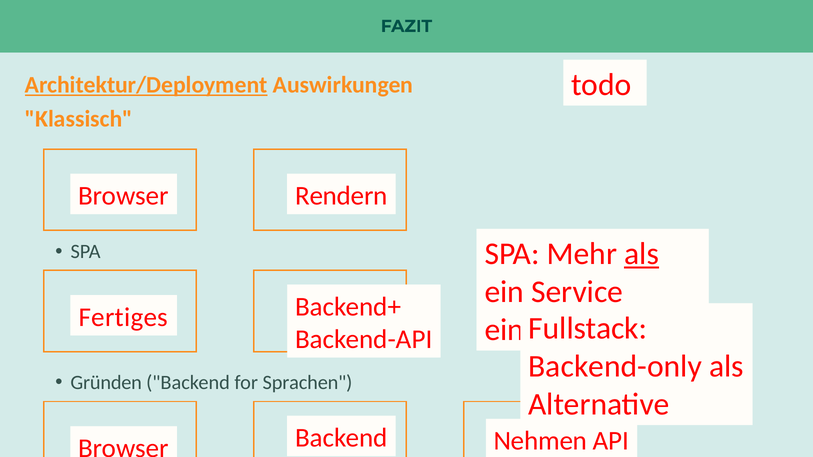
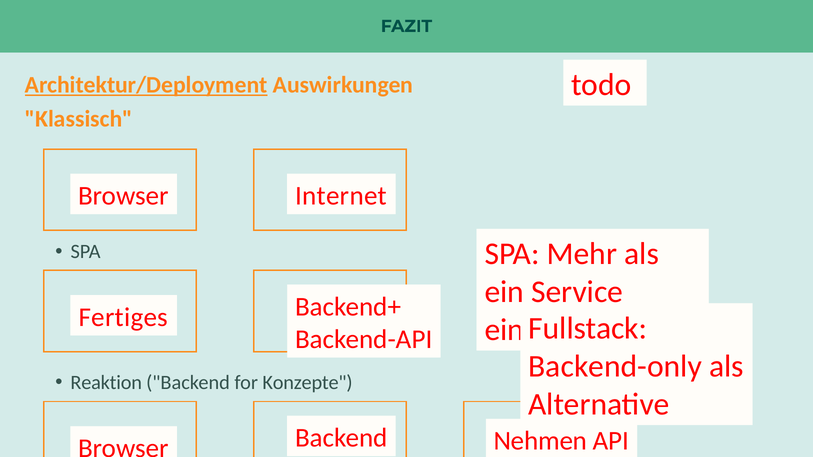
Rendern: Rendern -> Internet
als at (642, 254) underline: present -> none
Gründen: Gründen -> Reaktion
Sprachen: Sprachen -> Konzepte
